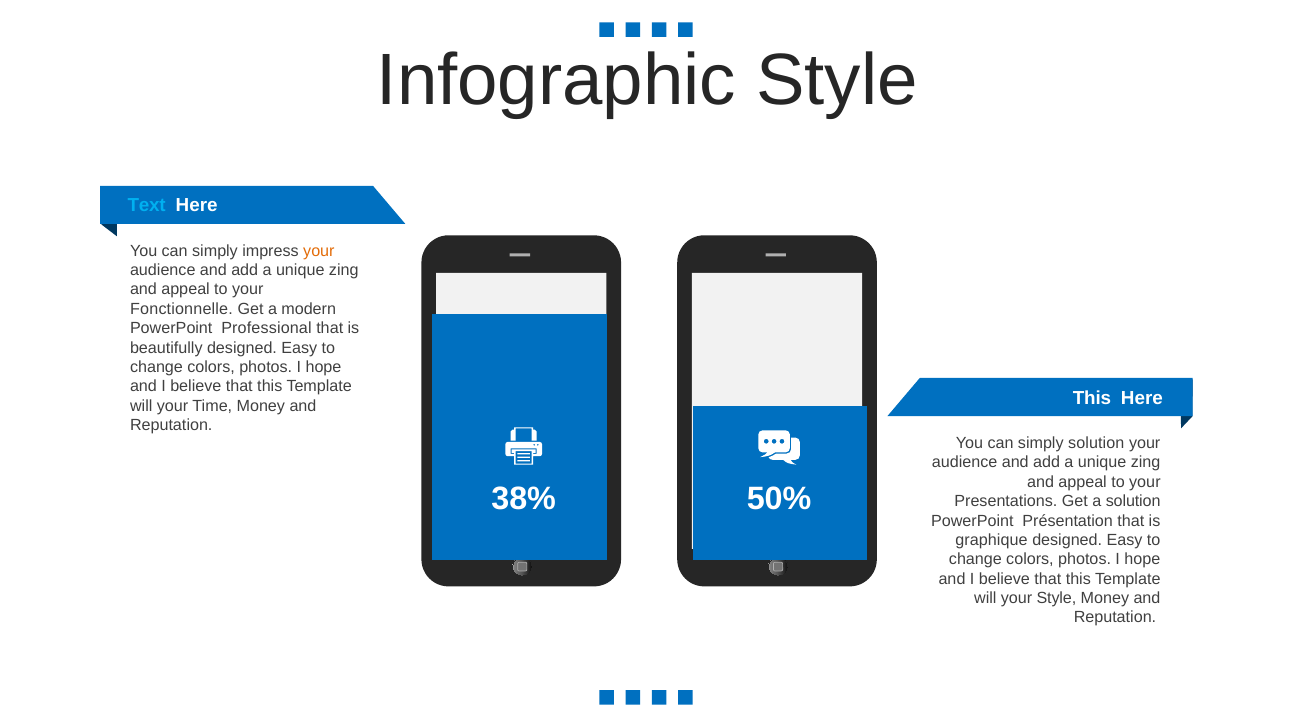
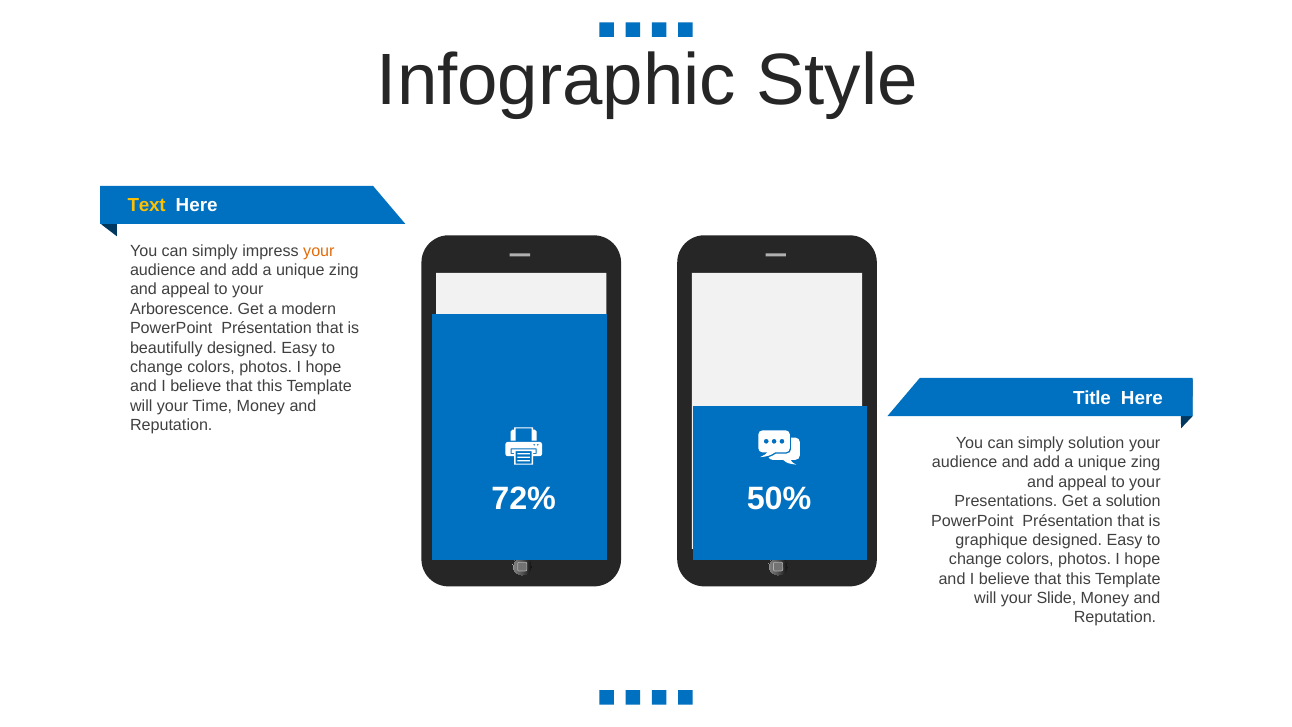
Text colour: light blue -> yellow
Fonctionnelle: Fonctionnelle -> Arborescence
Professional at (267, 328): Professional -> Présentation
This at (1092, 398): This -> Title
38%: 38% -> 72%
your Style: Style -> Slide
